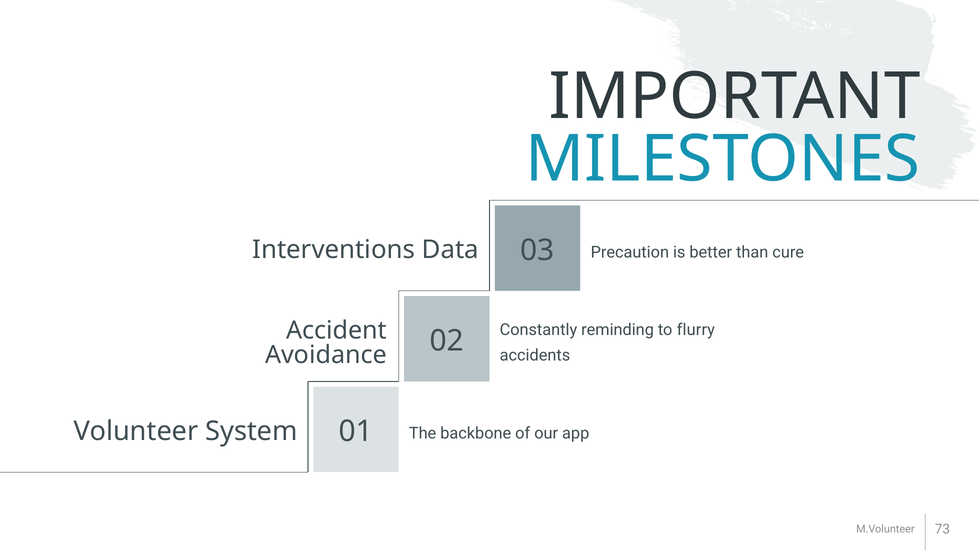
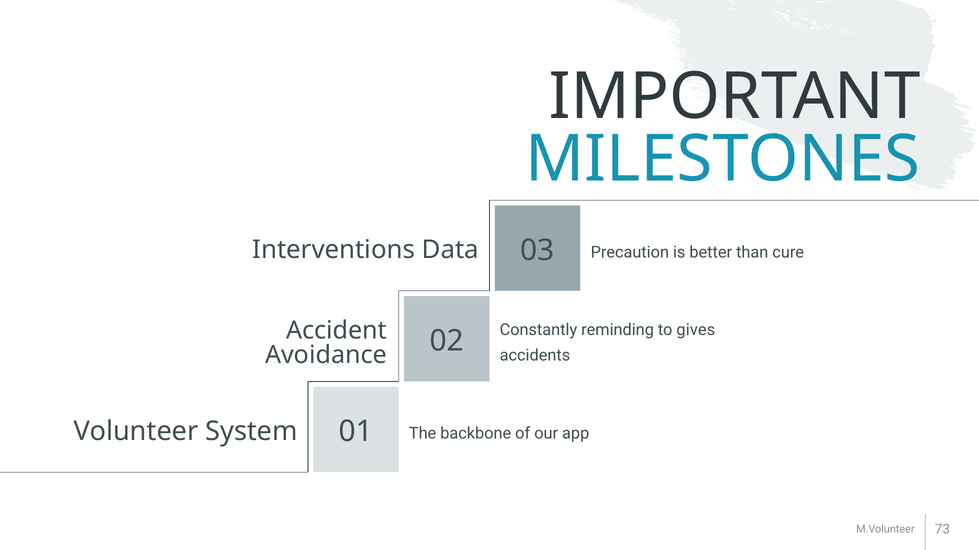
flurry: flurry -> gives
